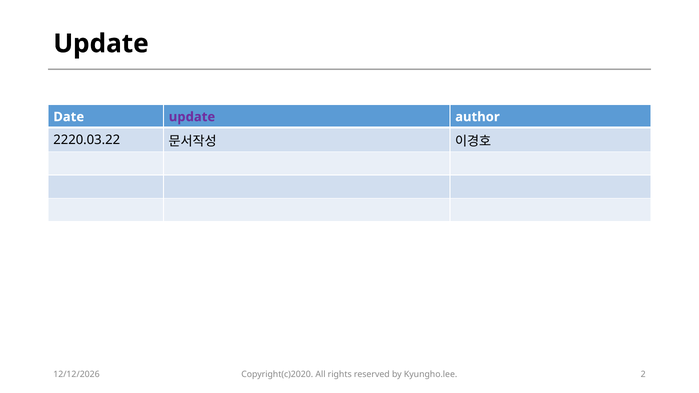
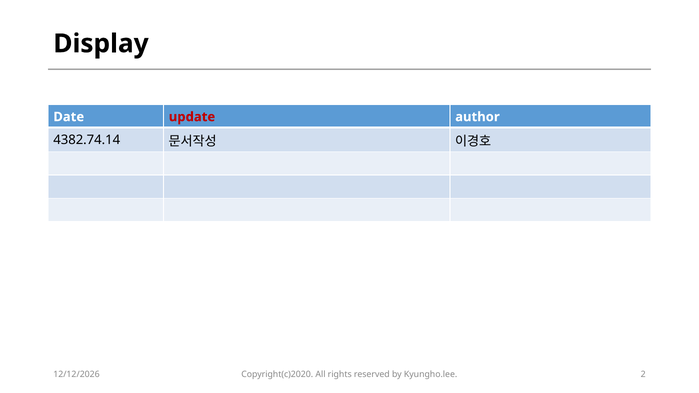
Update at (101, 44): Update -> Display
update at (192, 117) colour: purple -> red
2220.03.22: 2220.03.22 -> 4382.74.14
